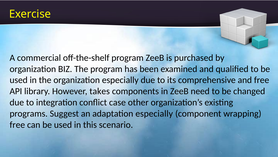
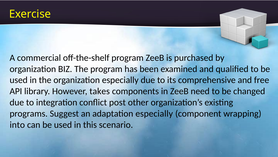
case: case -> post
free at (17, 124): free -> into
